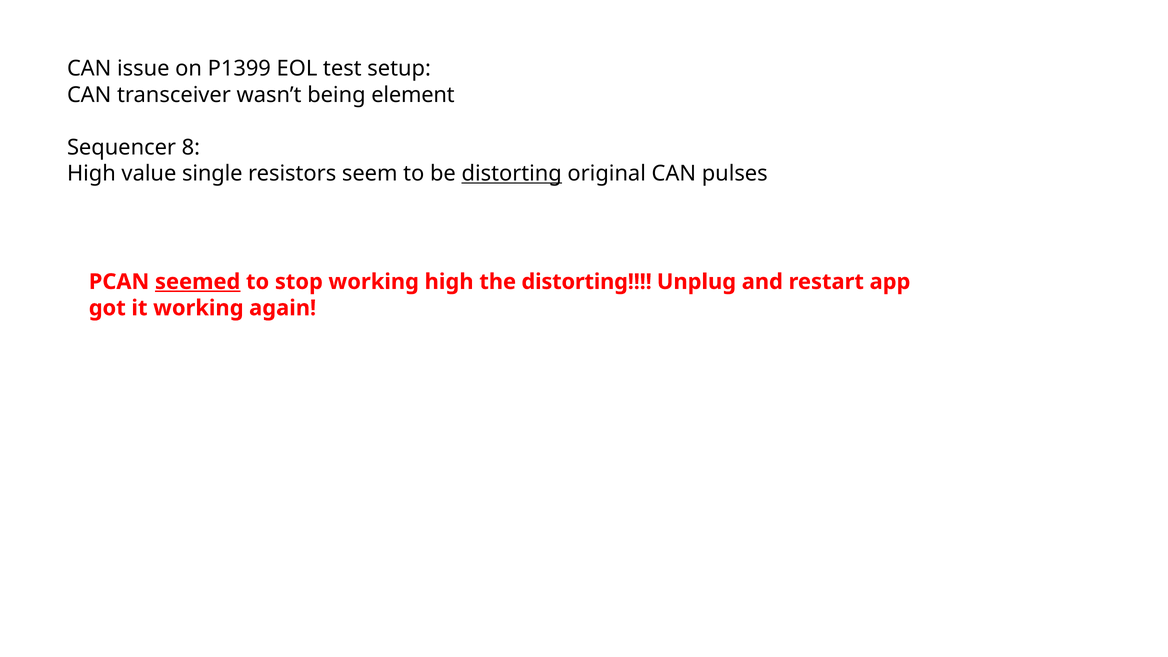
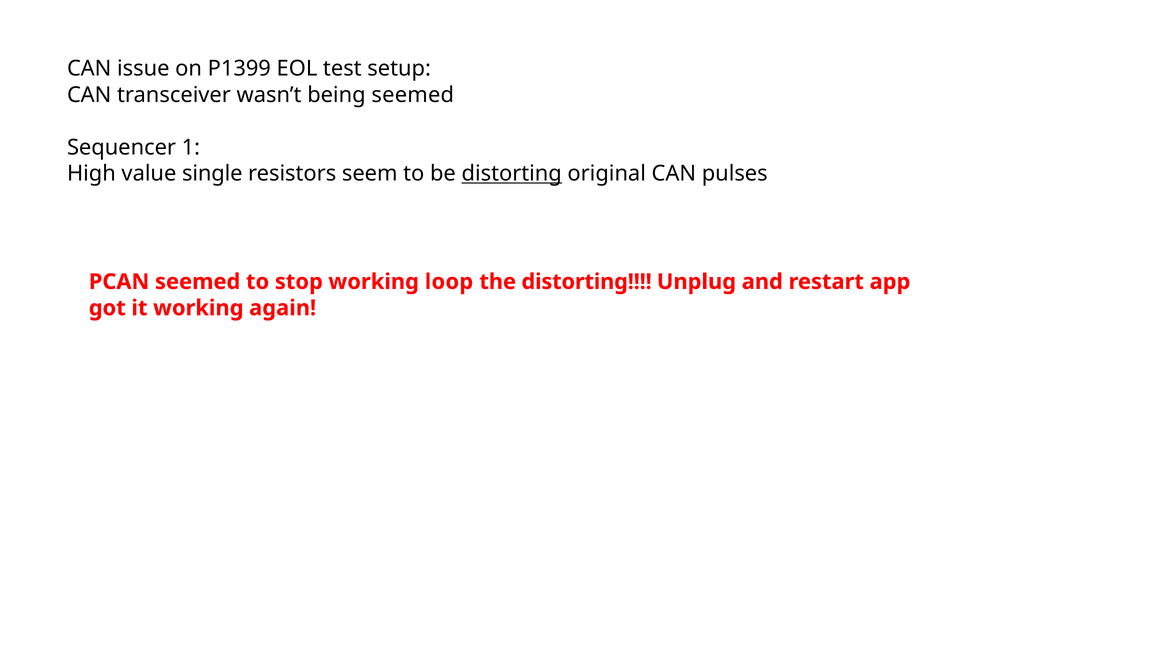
being element: element -> seemed
8: 8 -> 1
seemed at (198, 282) underline: present -> none
working high: high -> loop
